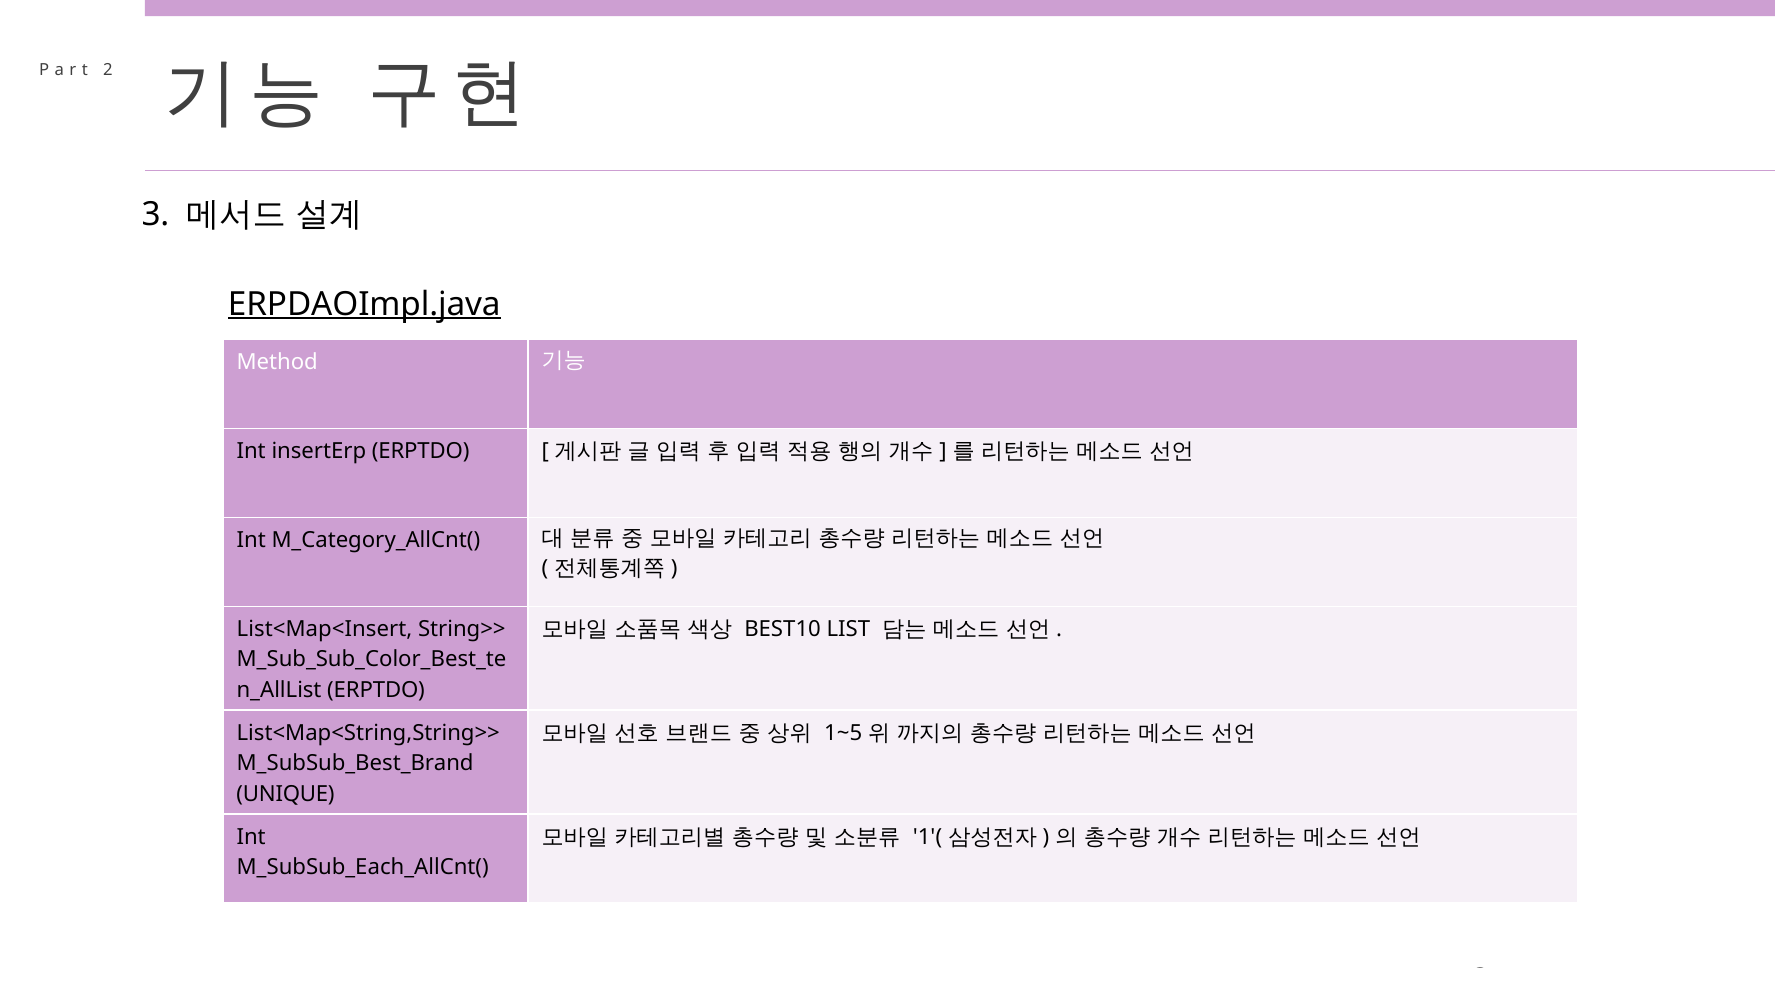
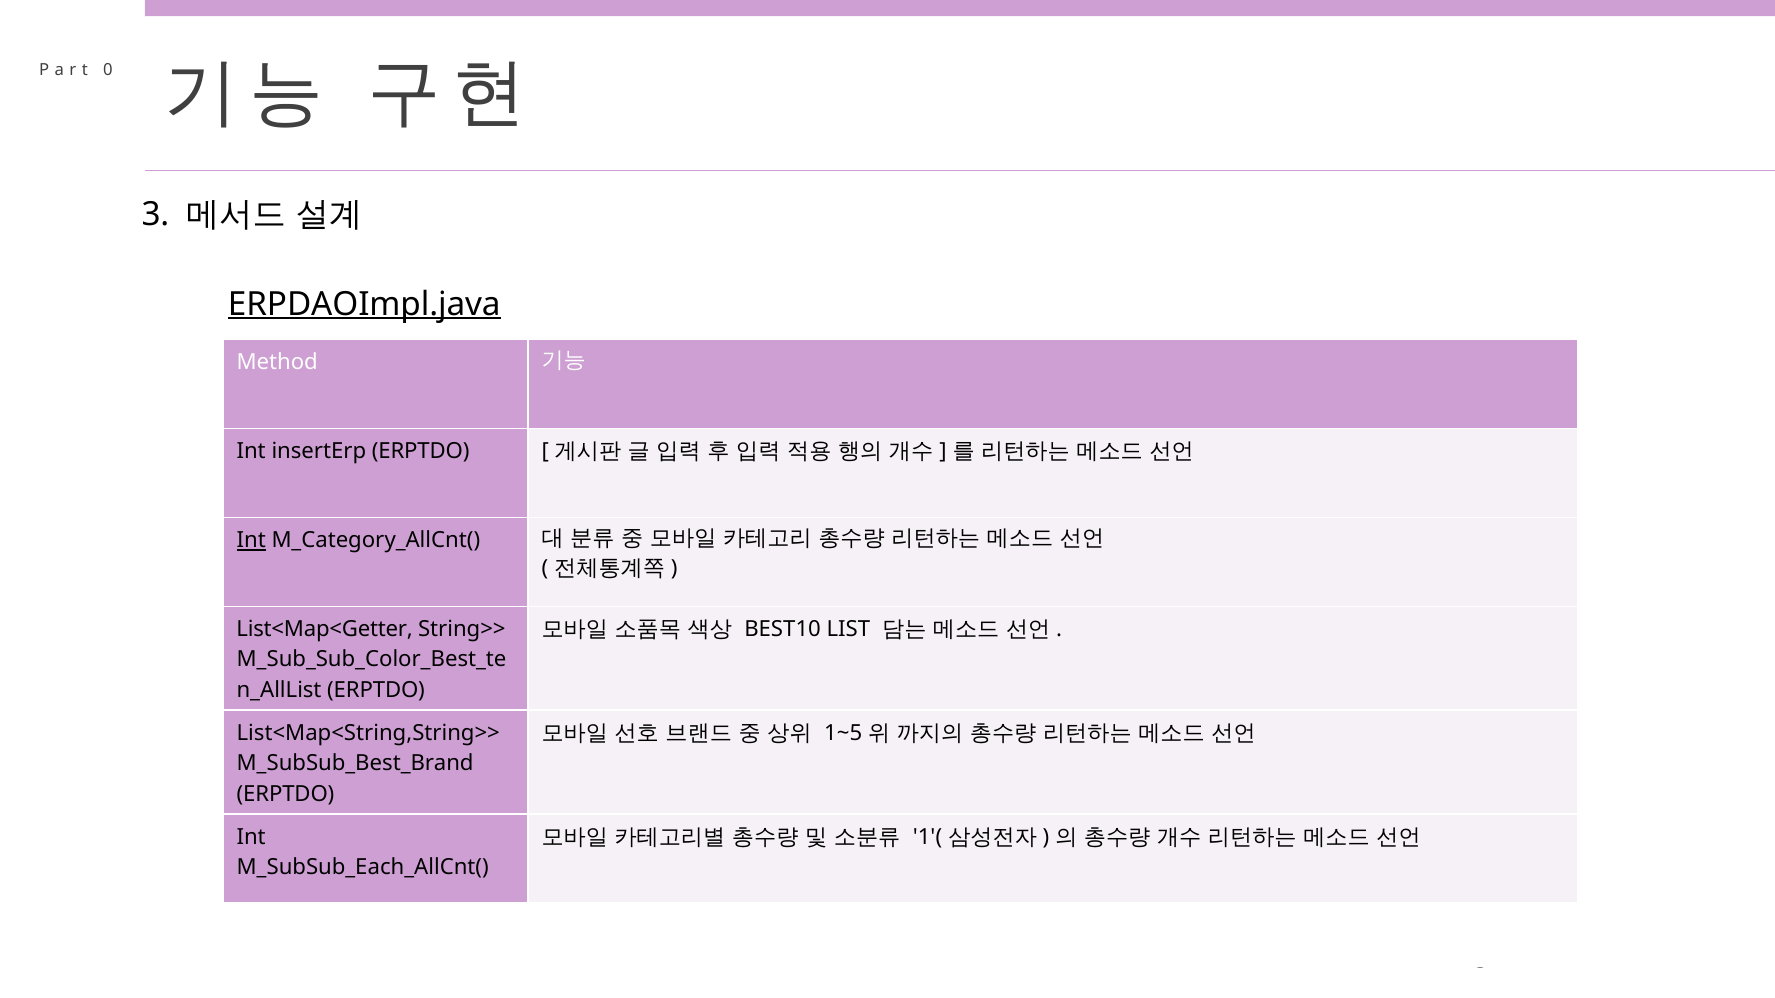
2: 2 -> 0
Int at (251, 541) underline: none -> present
List<Map<Insert: List<Map<Insert -> List<Map<Getter
UNIQUE at (286, 794): UNIQUE -> ERPTDO
